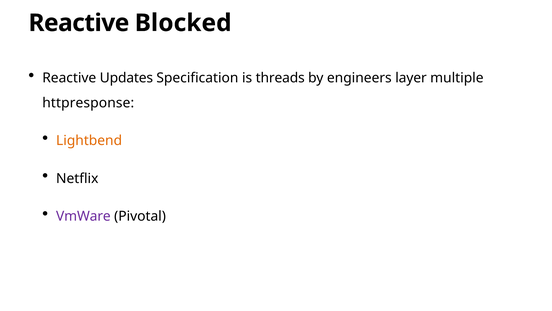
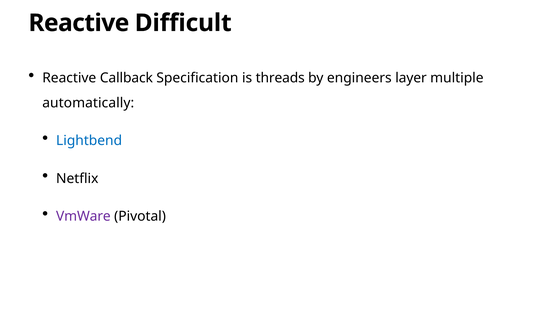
Blocked: Blocked -> Difficult
Updates: Updates -> Callback
httpresponse: httpresponse -> automatically
Lightbend colour: orange -> blue
